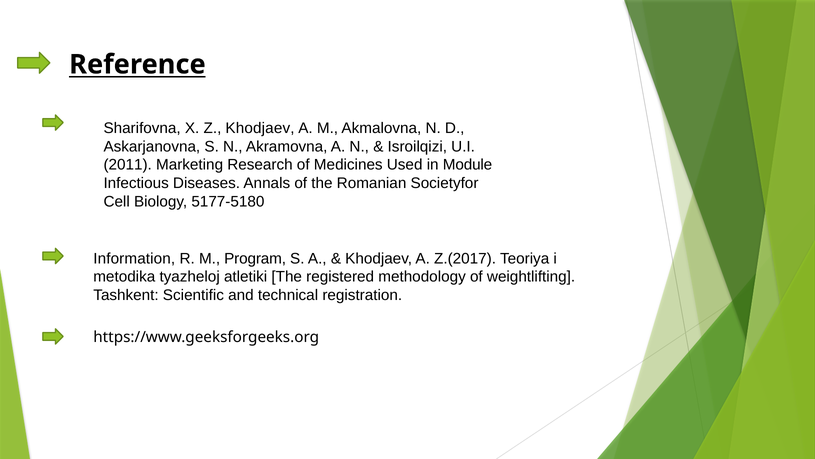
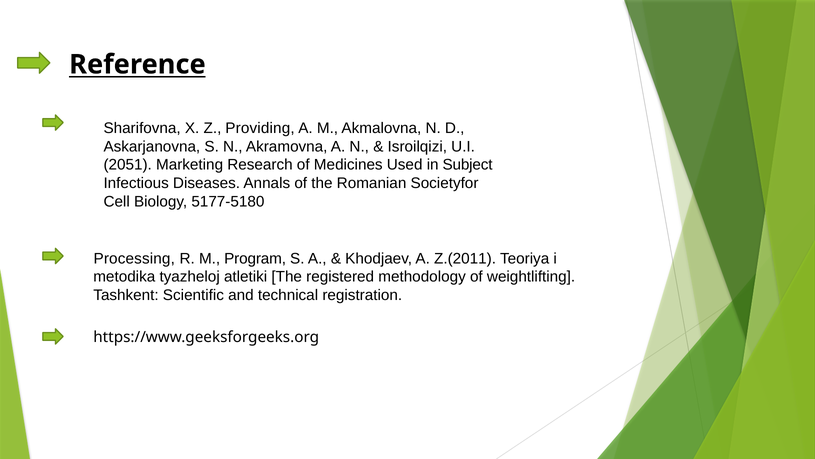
Z Khodjaev: Khodjaev -> Providing
2011: 2011 -> 2051
Module: Module -> Subject
Information: Information -> Processing
Z.(2017: Z.(2017 -> Z.(2011
